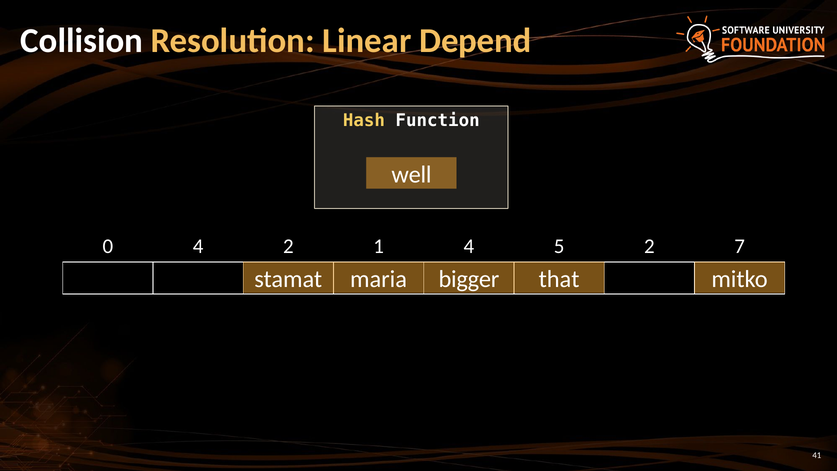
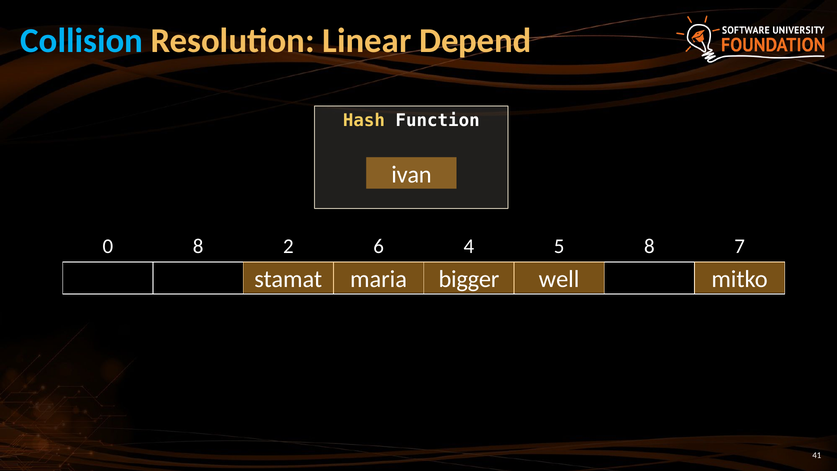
Collision colour: white -> light blue
well: well -> ivan
0 4: 4 -> 8
1: 1 -> 6
5 2: 2 -> 8
that: that -> well
